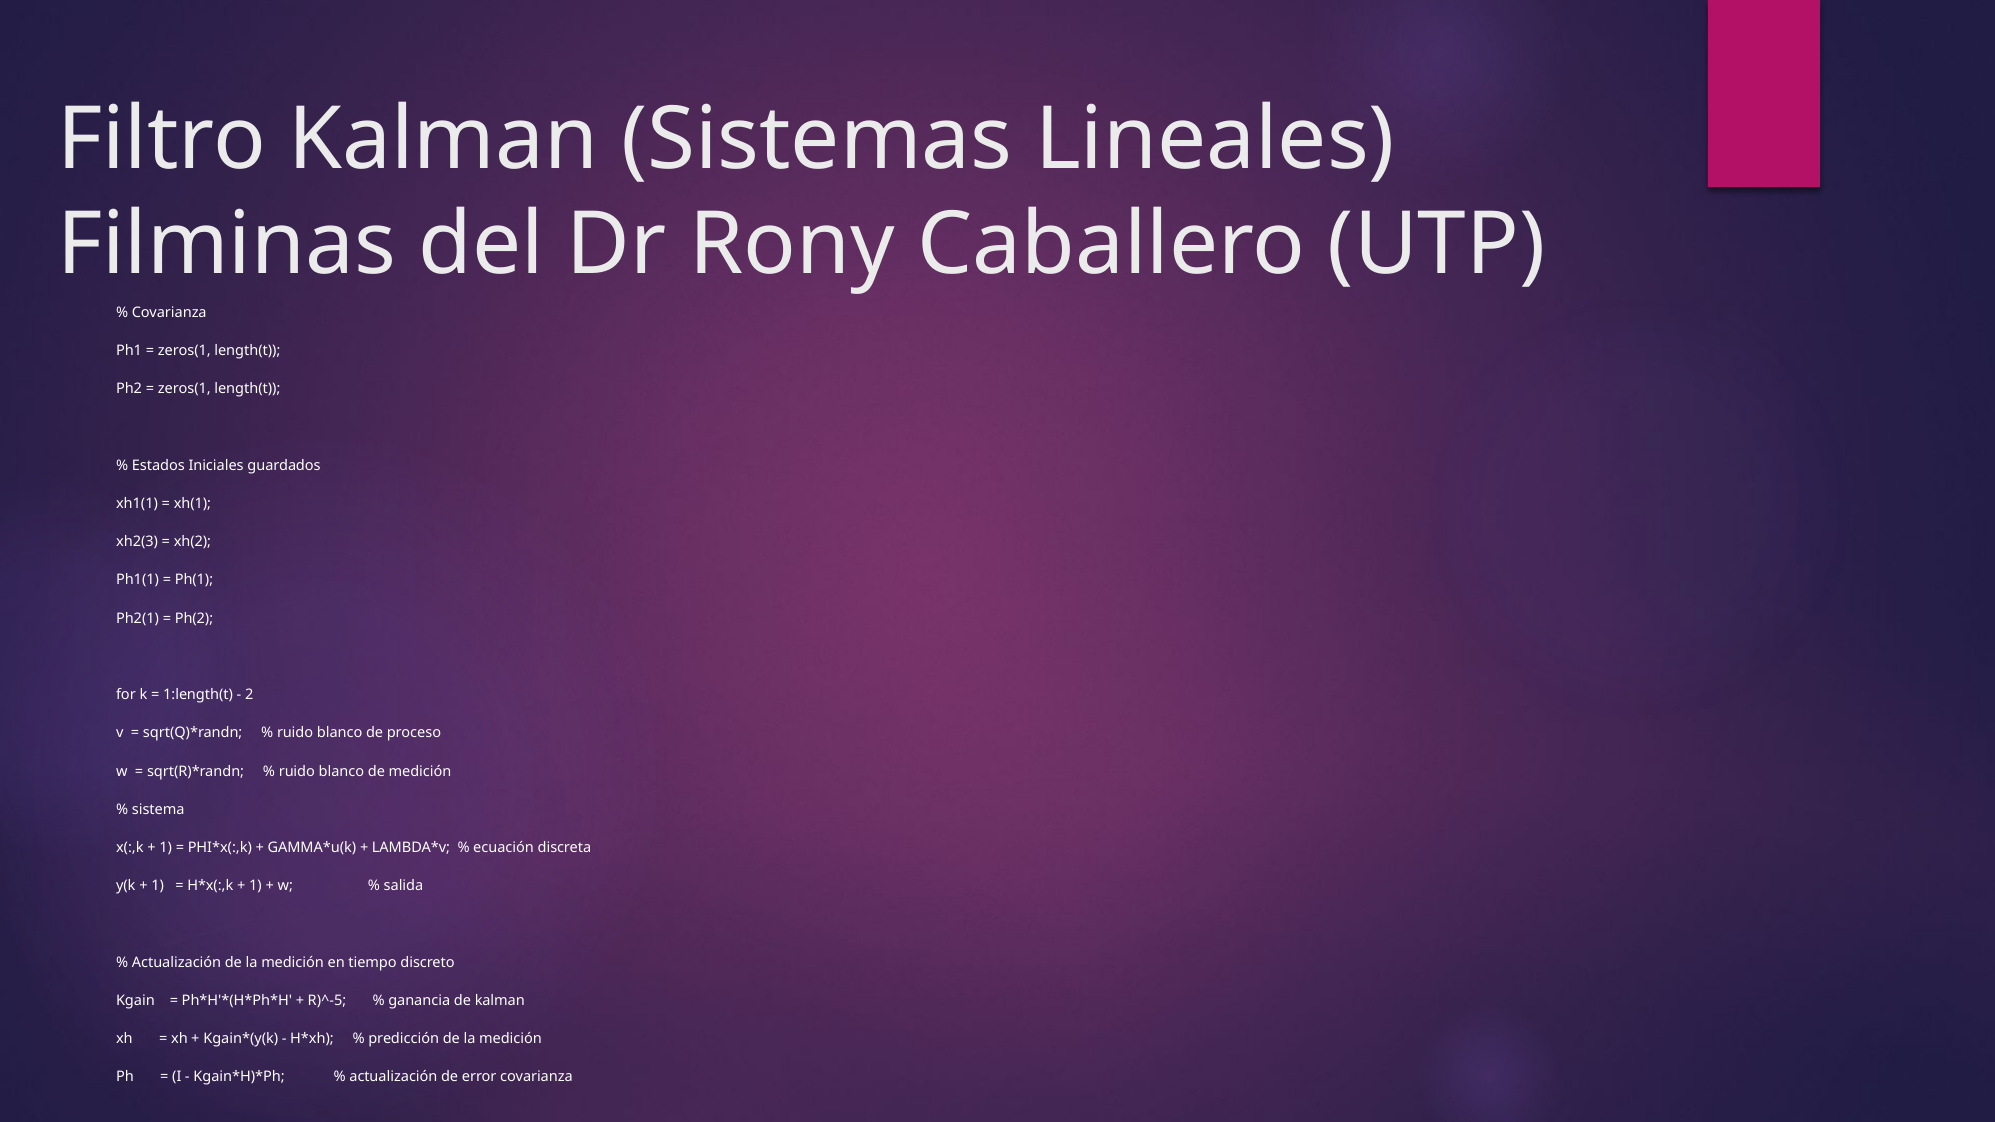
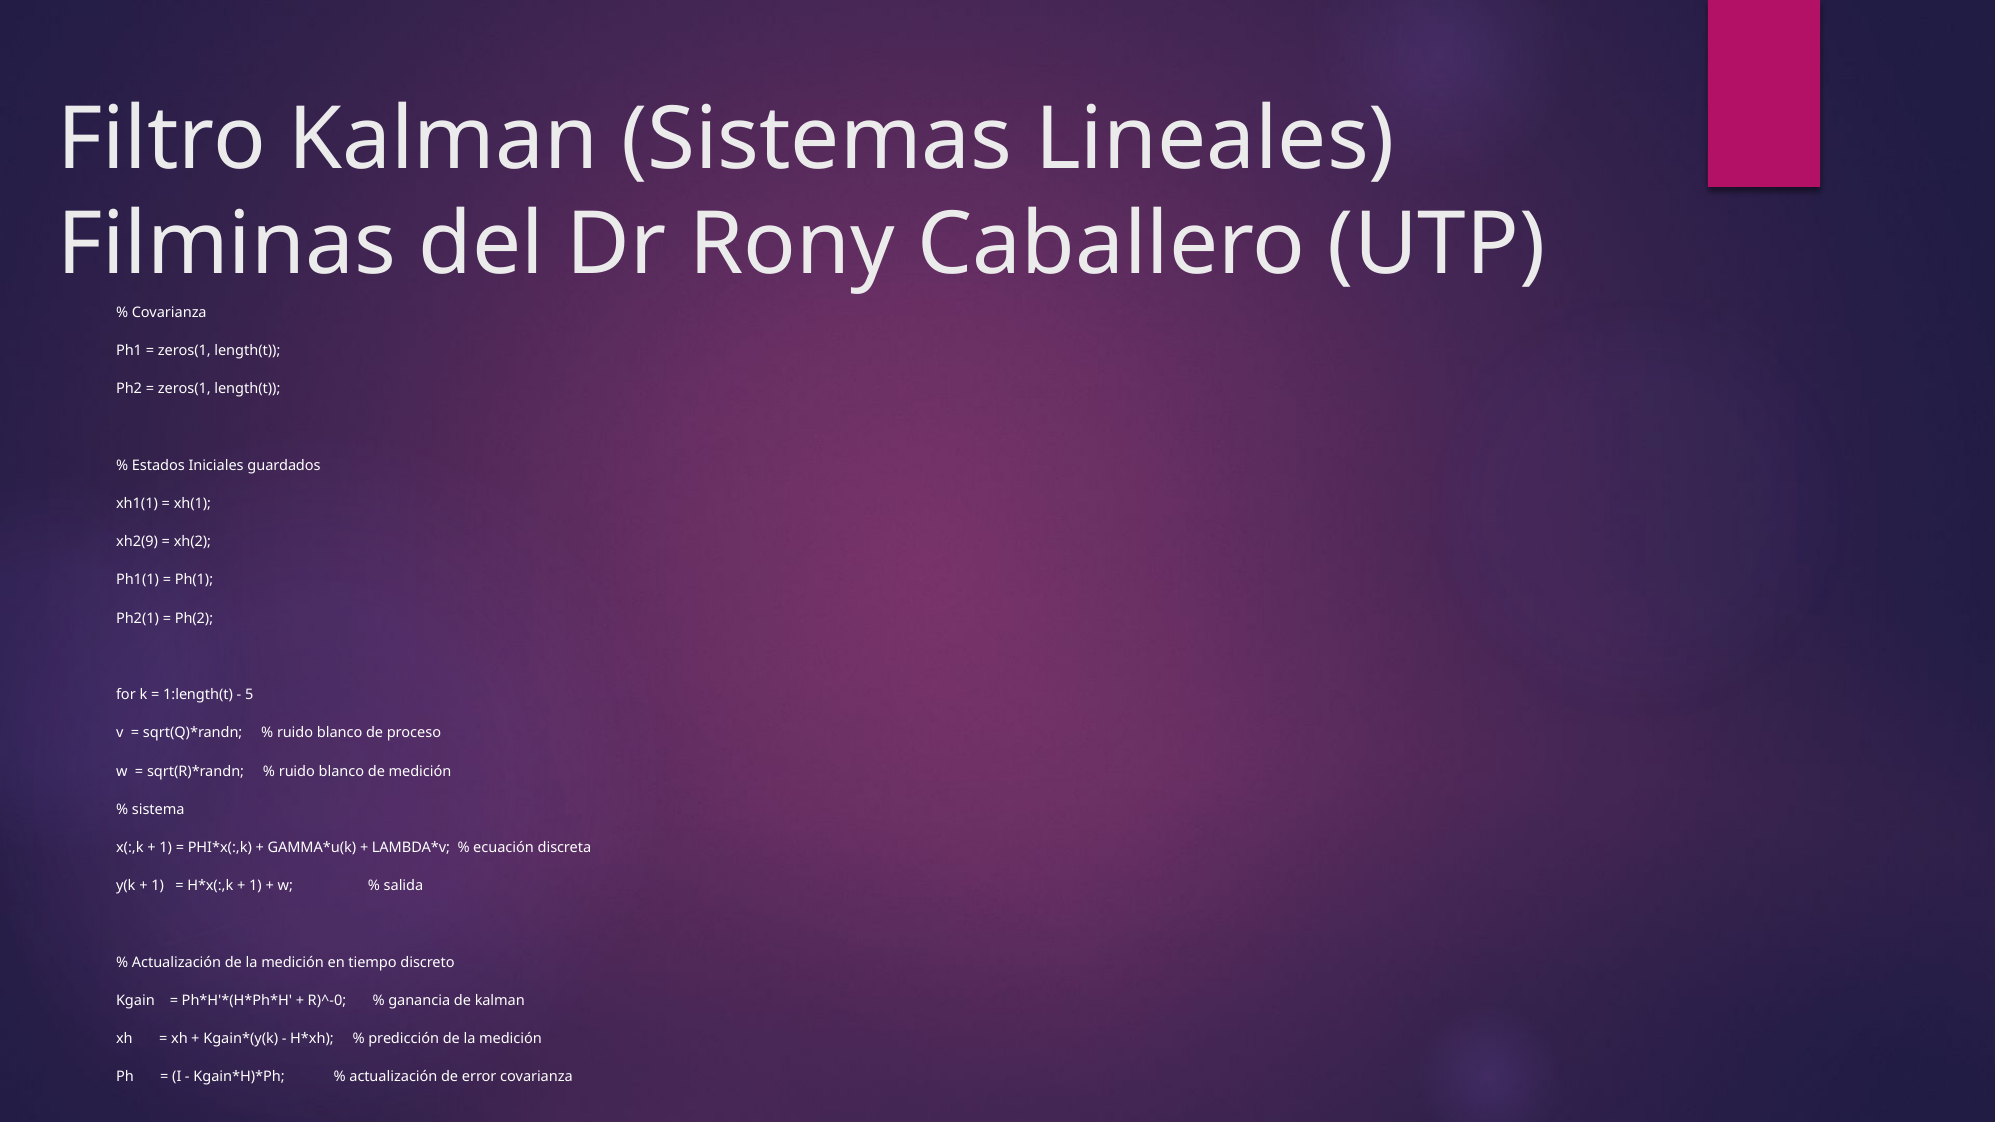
xh2(3: xh2(3 -> xh2(9
2: 2 -> 5
R)^-5: R)^-5 -> R)^-0
